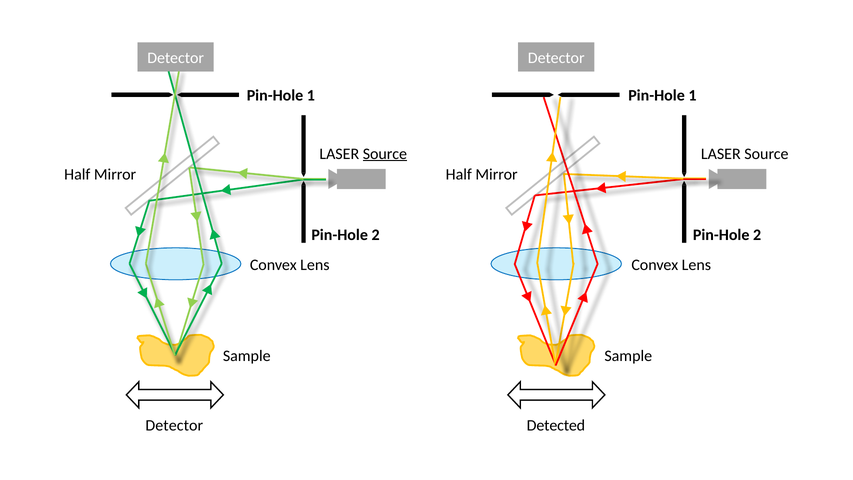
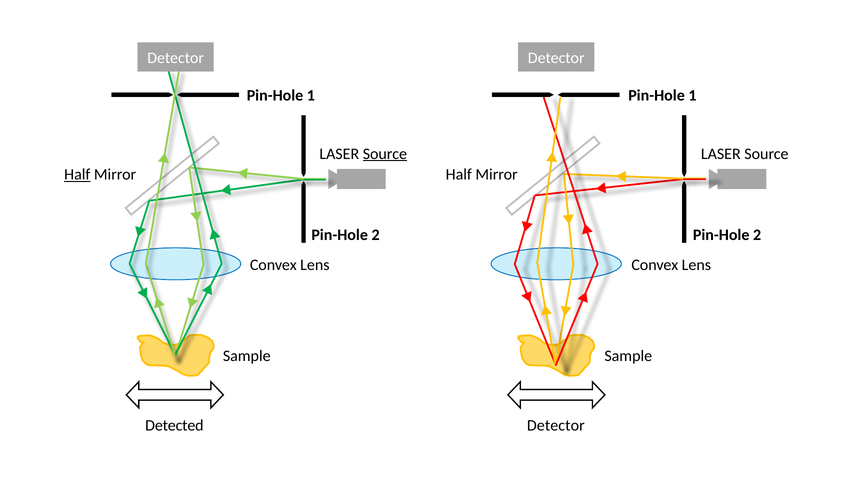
Half at (77, 175) underline: none -> present
Detector at (174, 425): Detector -> Detected
Detected at (556, 425): Detected -> Detector
